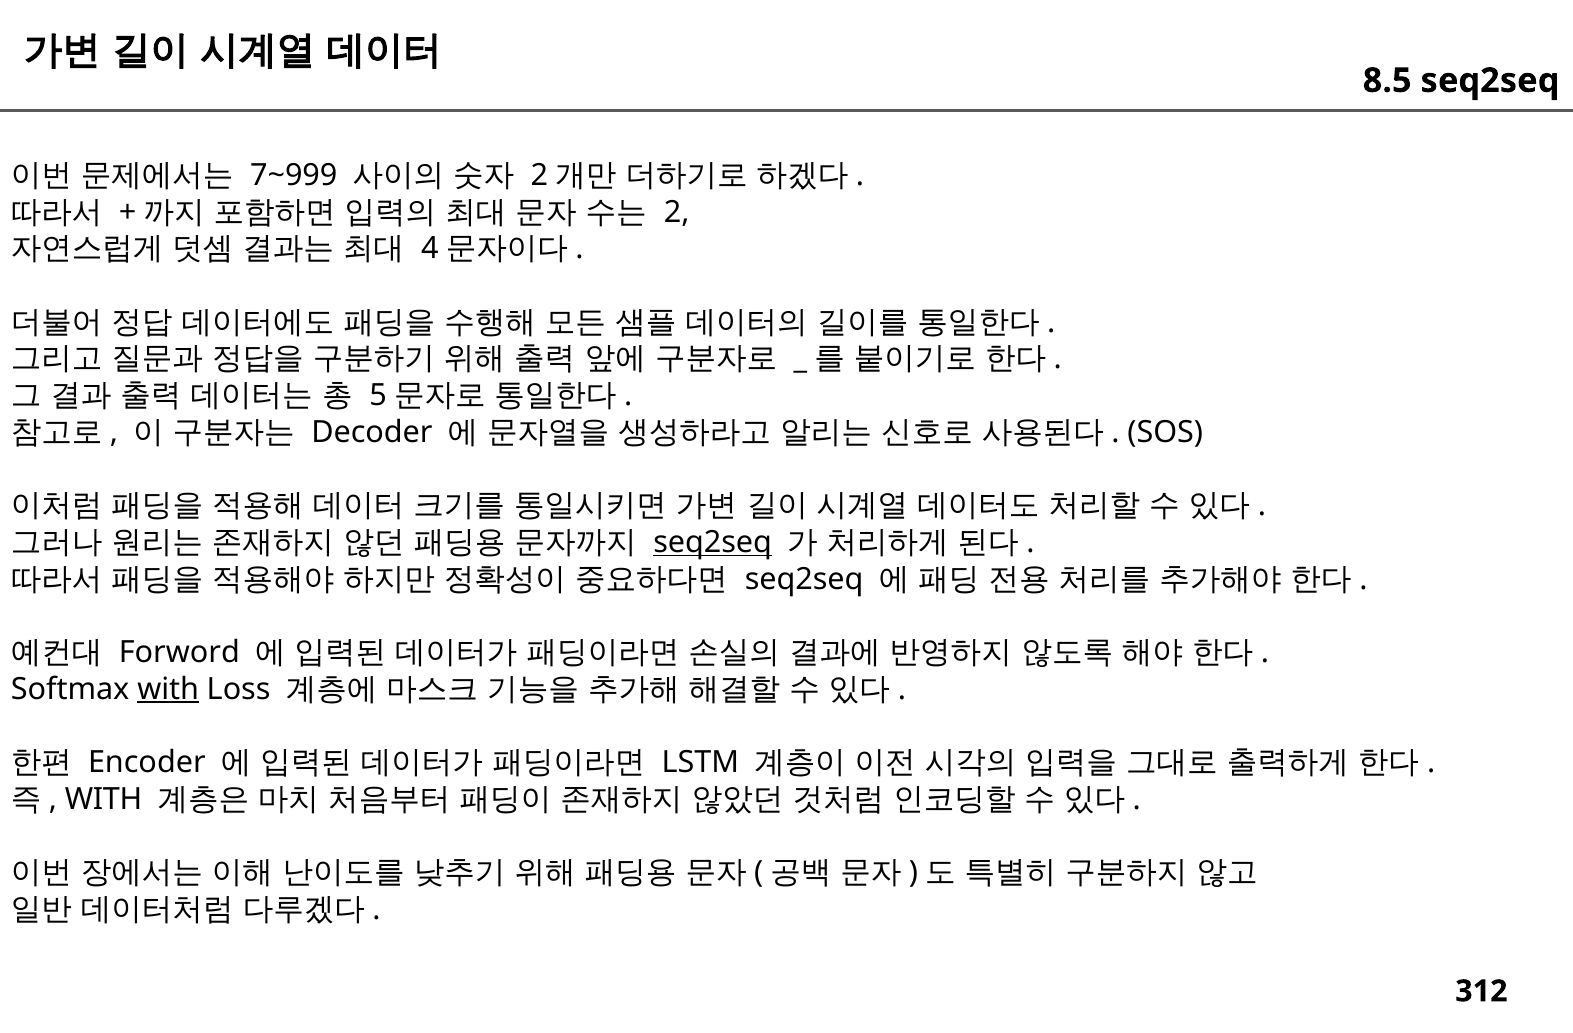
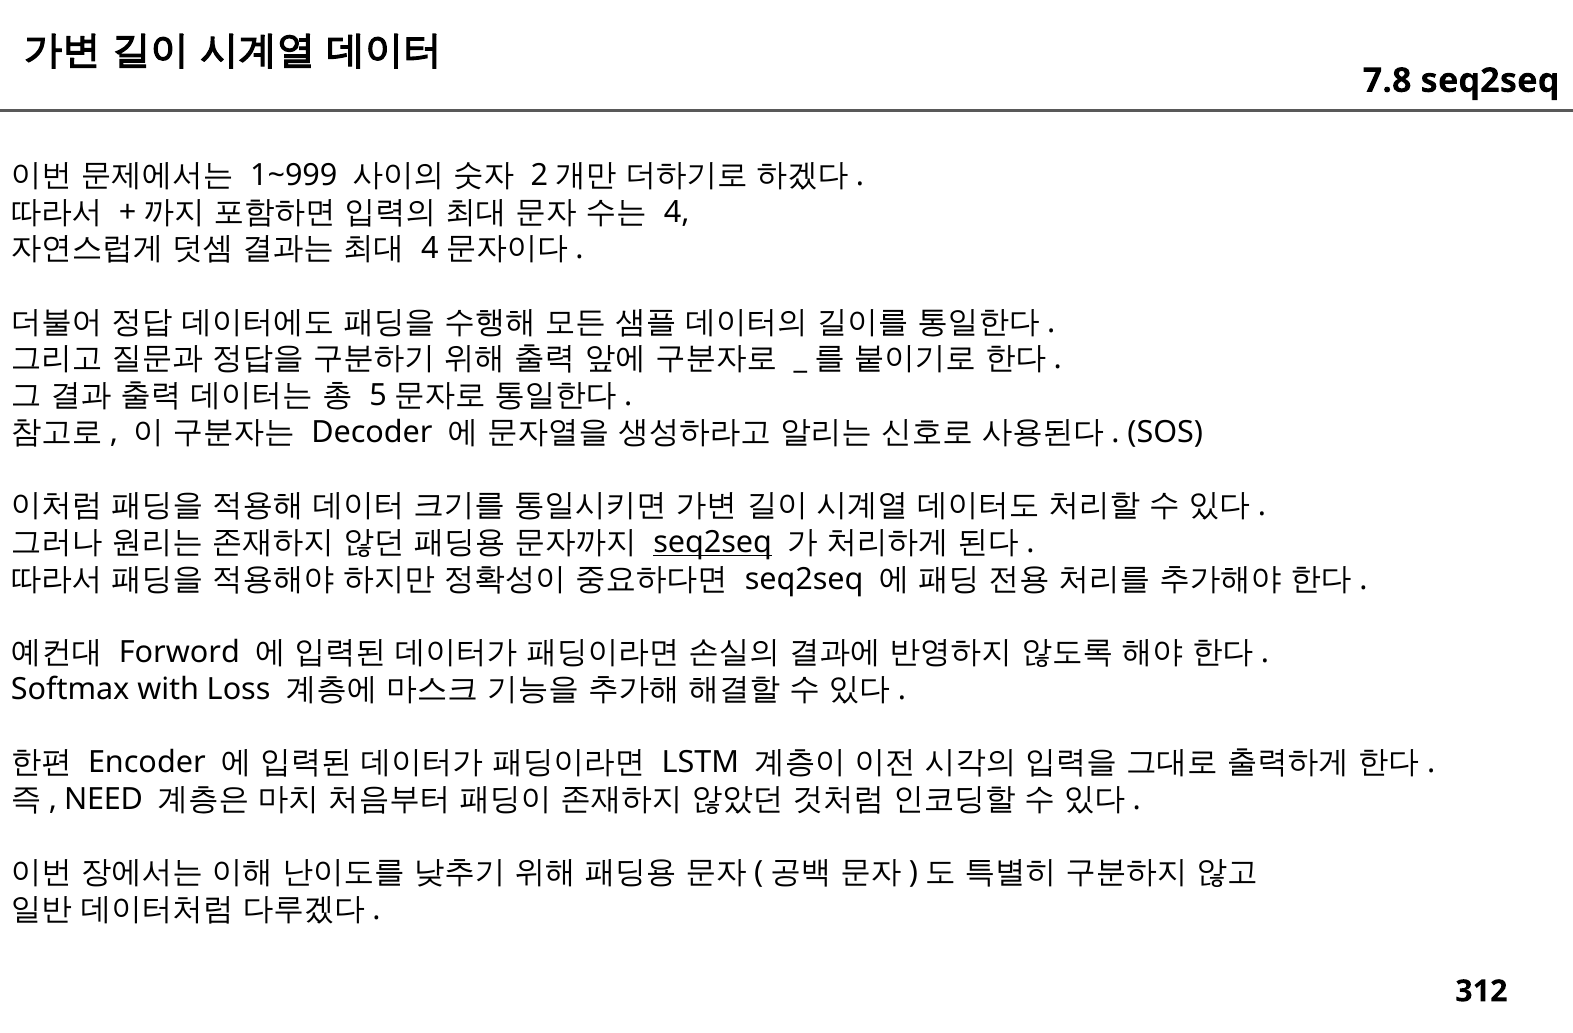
8.5: 8.5 -> 7.8
7~999: 7~999 -> 1~999
2: 2 -> 4
with at (168, 689) underline: present -> none
WITH at (104, 799): WITH -> NEED
